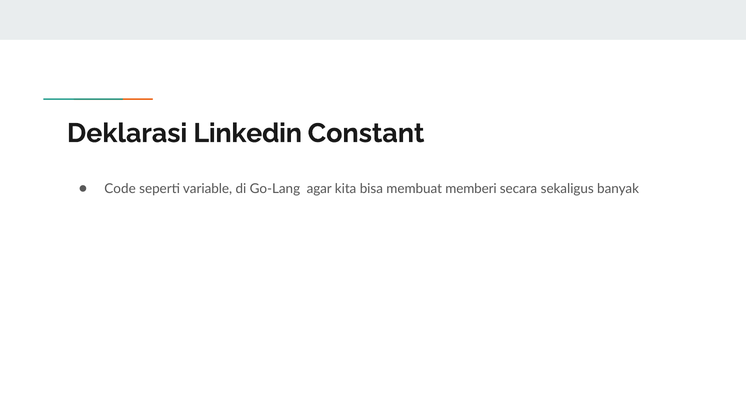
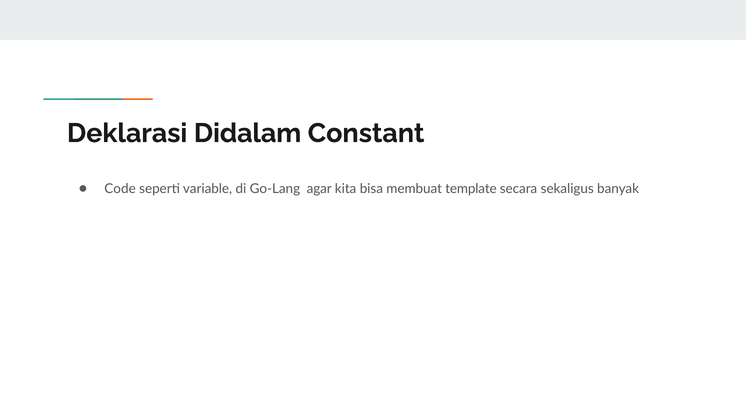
Linkedin: Linkedin -> Didalam
memberi: memberi -> template
